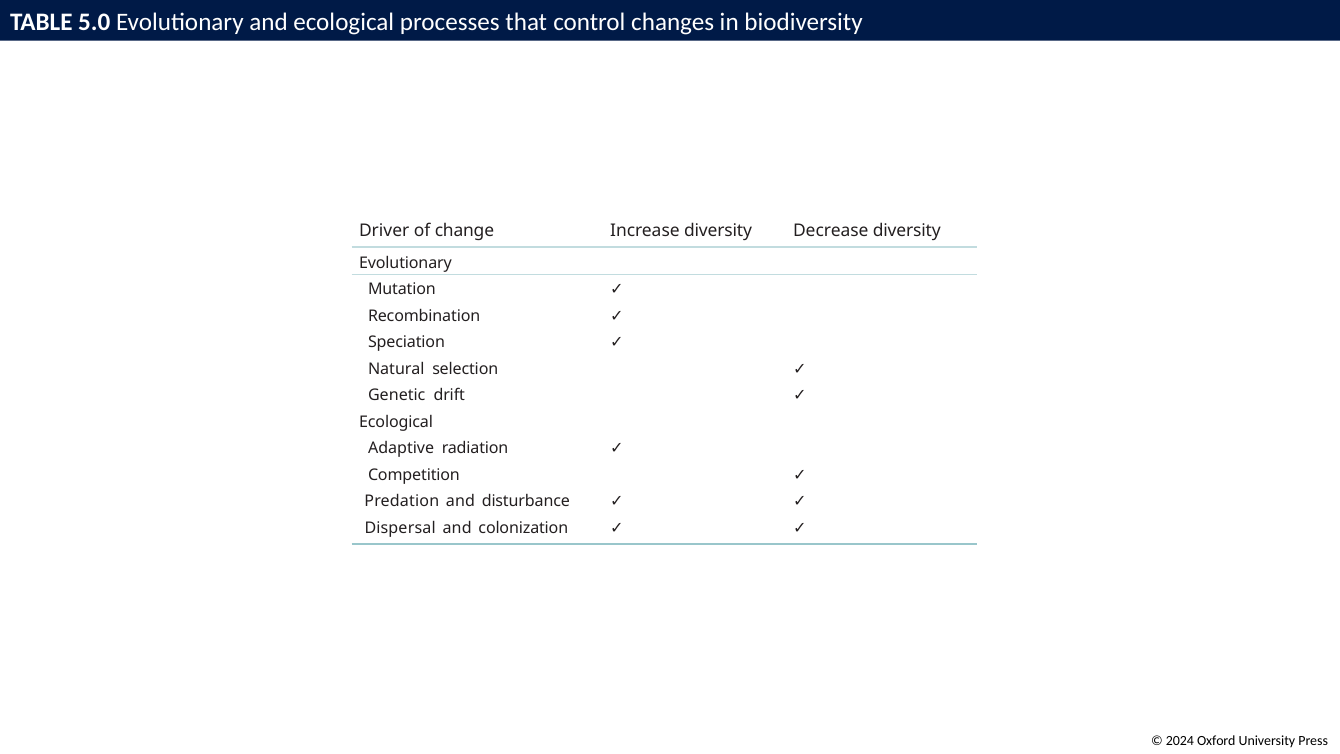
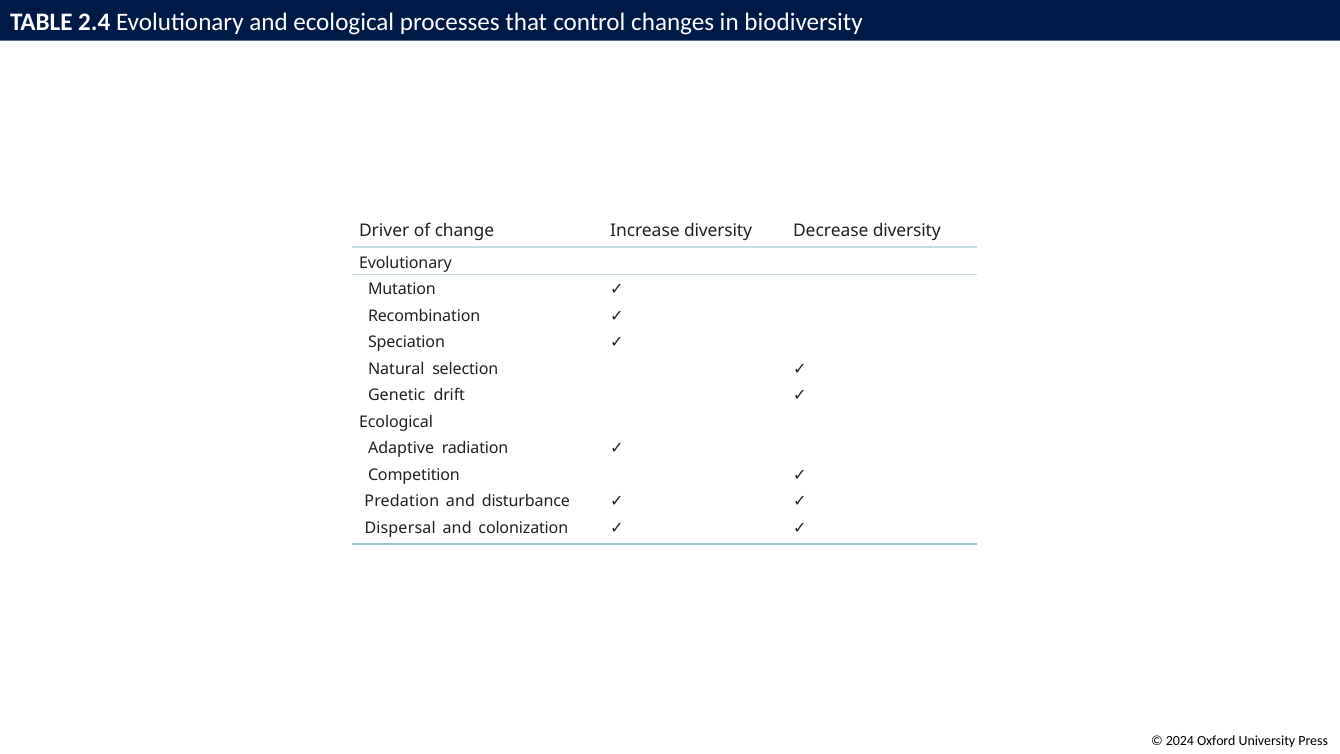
5.0: 5.0 -> 2.4
